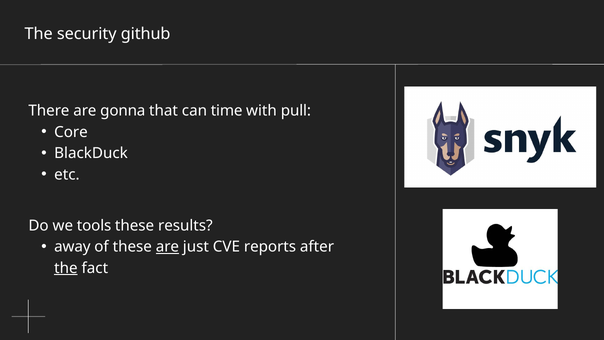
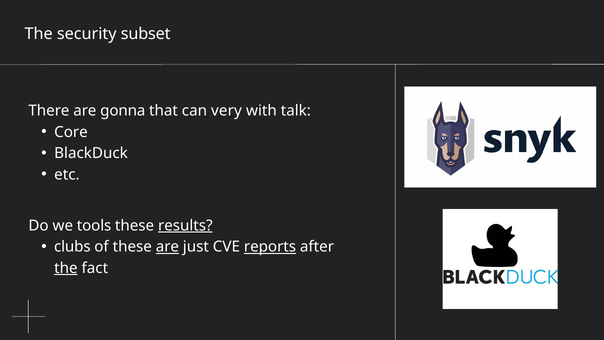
github: github -> subset
time: time -> very
pull: pull -> talk
results underline: none -> present
away: away -> clubs
reports underline: none -> present
